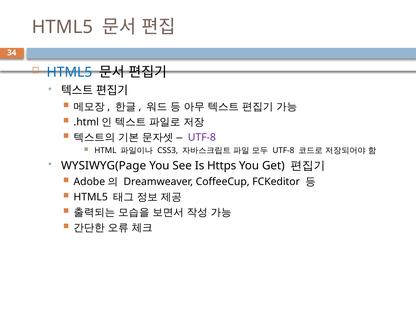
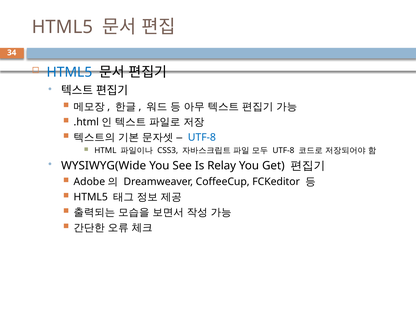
UTF-8 at (202, 137) colour: purple -> blue
WYSIWYG(Page: WYSIWYG(Page -> WYSIWYG(Wide
Https: Https -> Relay
